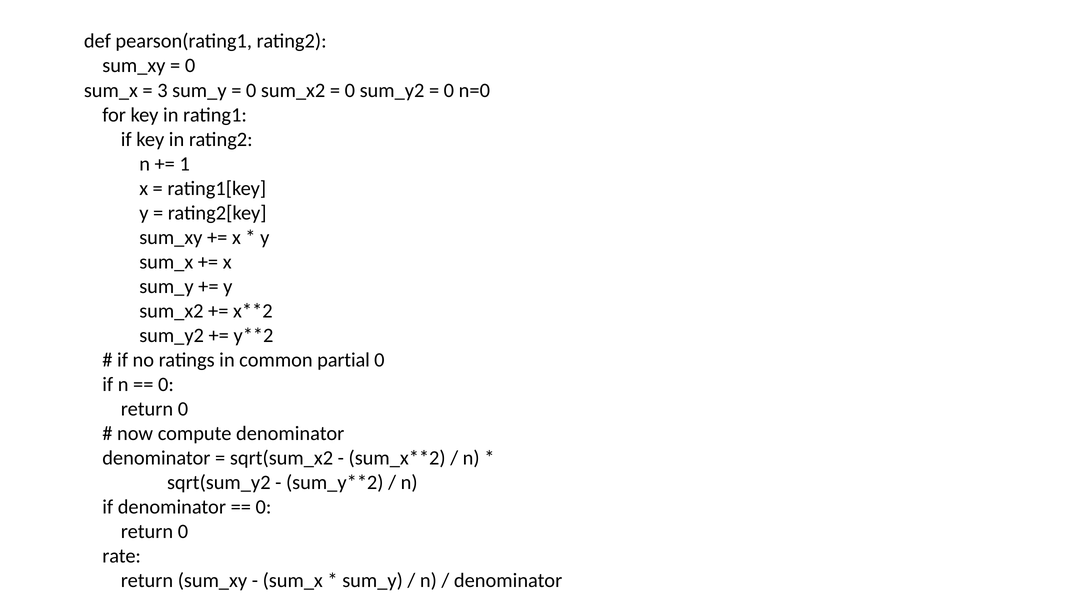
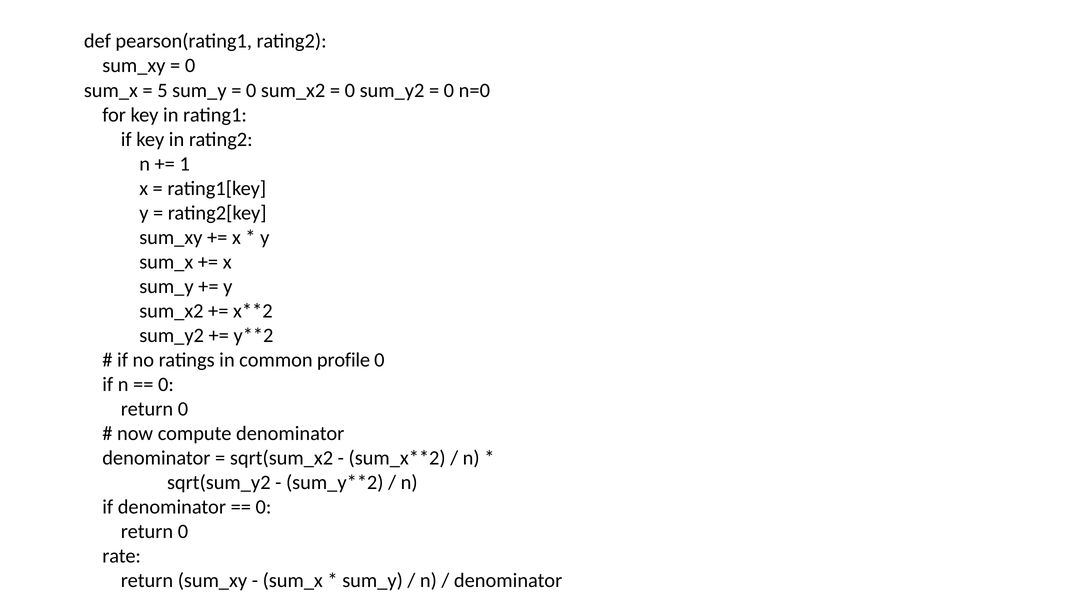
3: 3 -> 5
partial: partial -> profile
